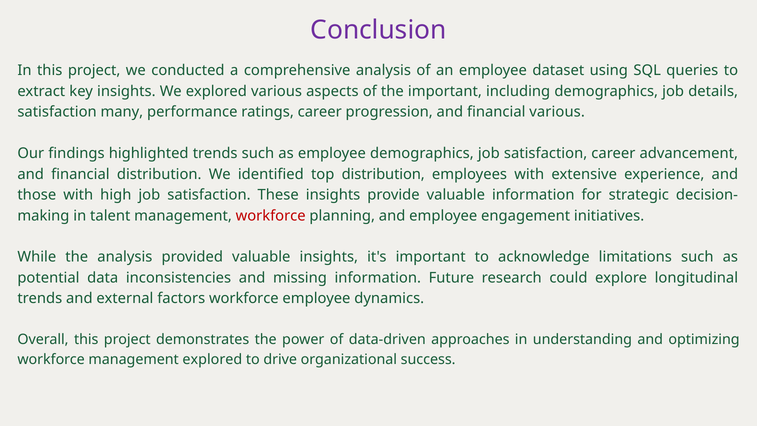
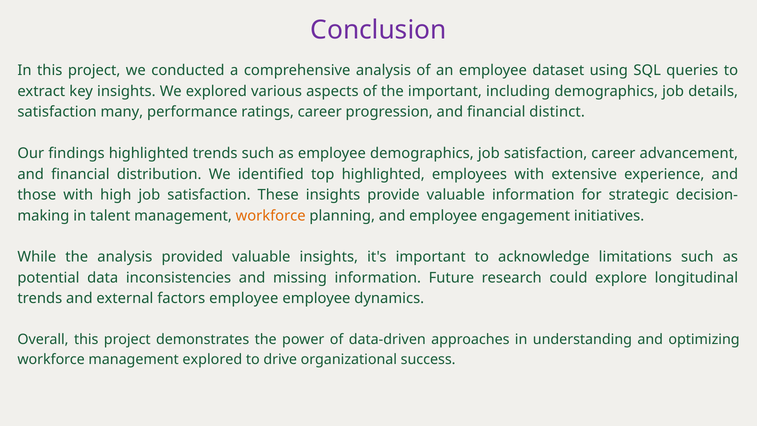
financial various: various -> distinct
top distribution: distribution -> highlighted
workforce at (271, 216) colour: red -> orange
factors workforce: workforce -> employee
